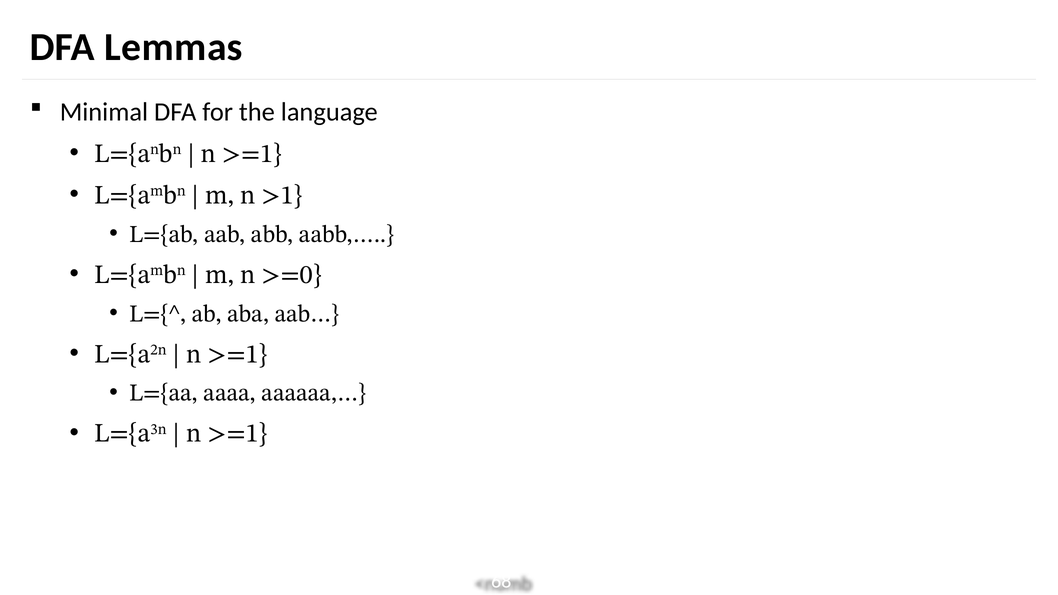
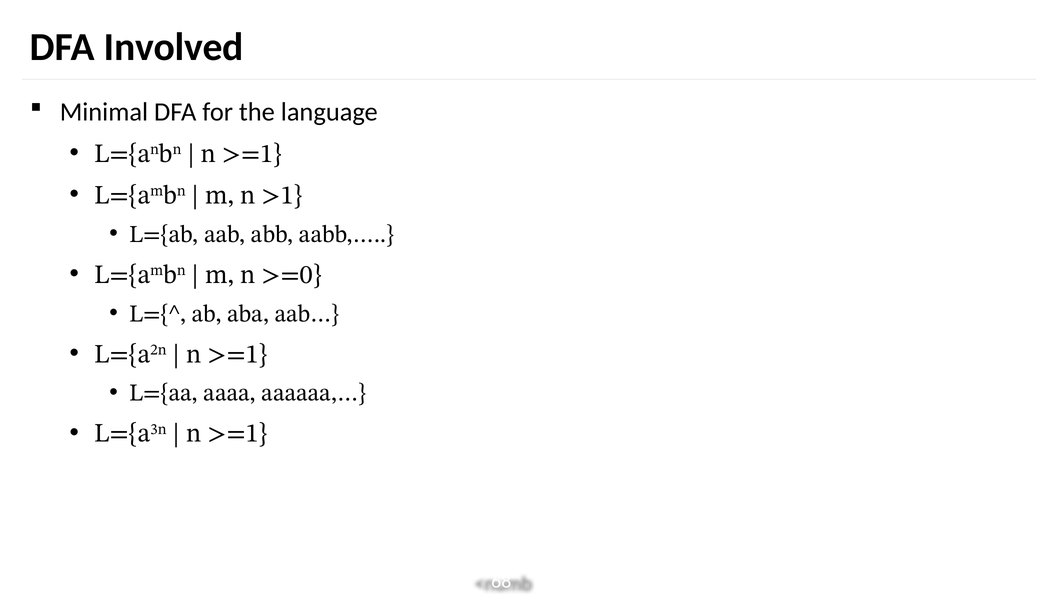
Lemmas: Lemmas -> Involved
